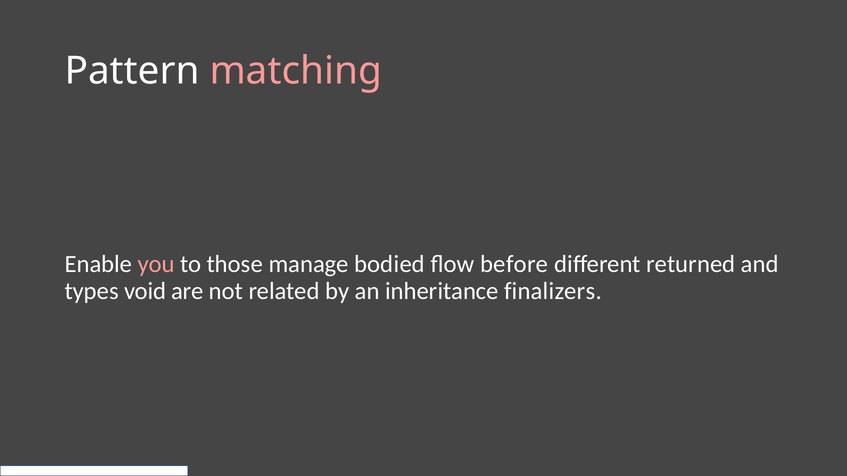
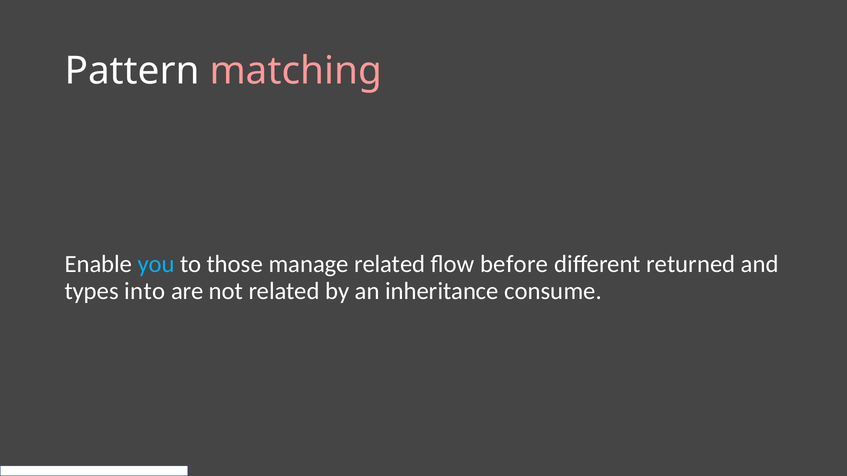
you colour: pink -> light blue
manage bodied: bodied -> related
void: void -> into
finalizers: finalizers -> consume
